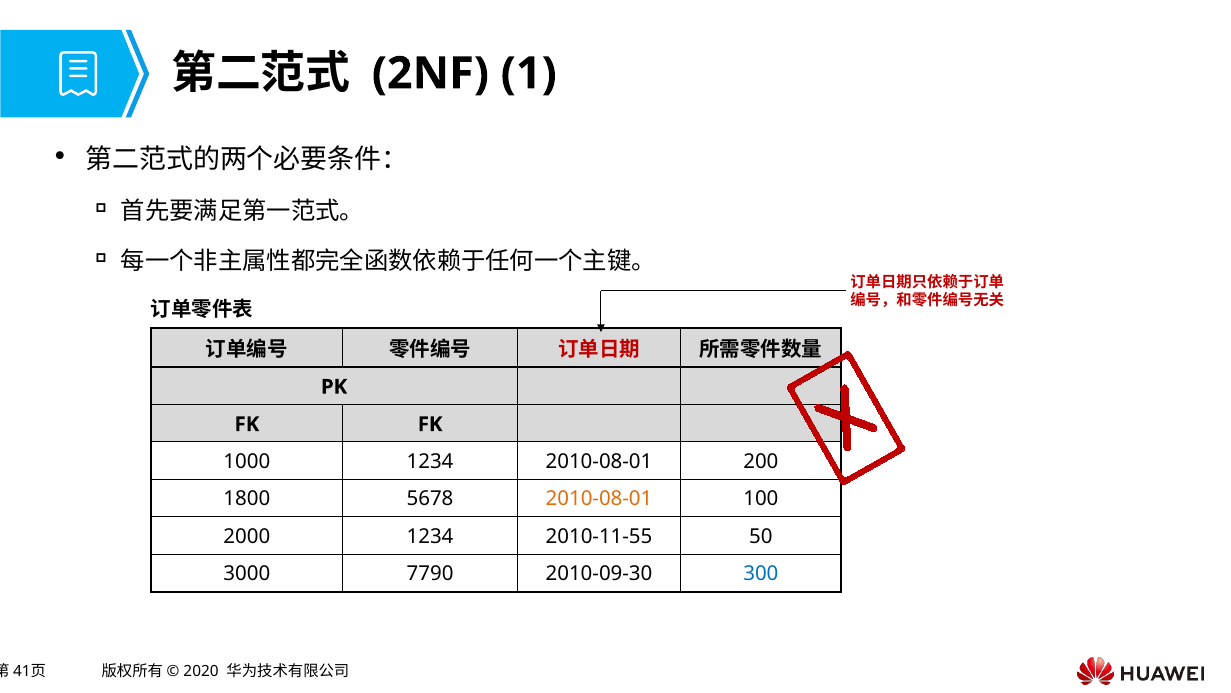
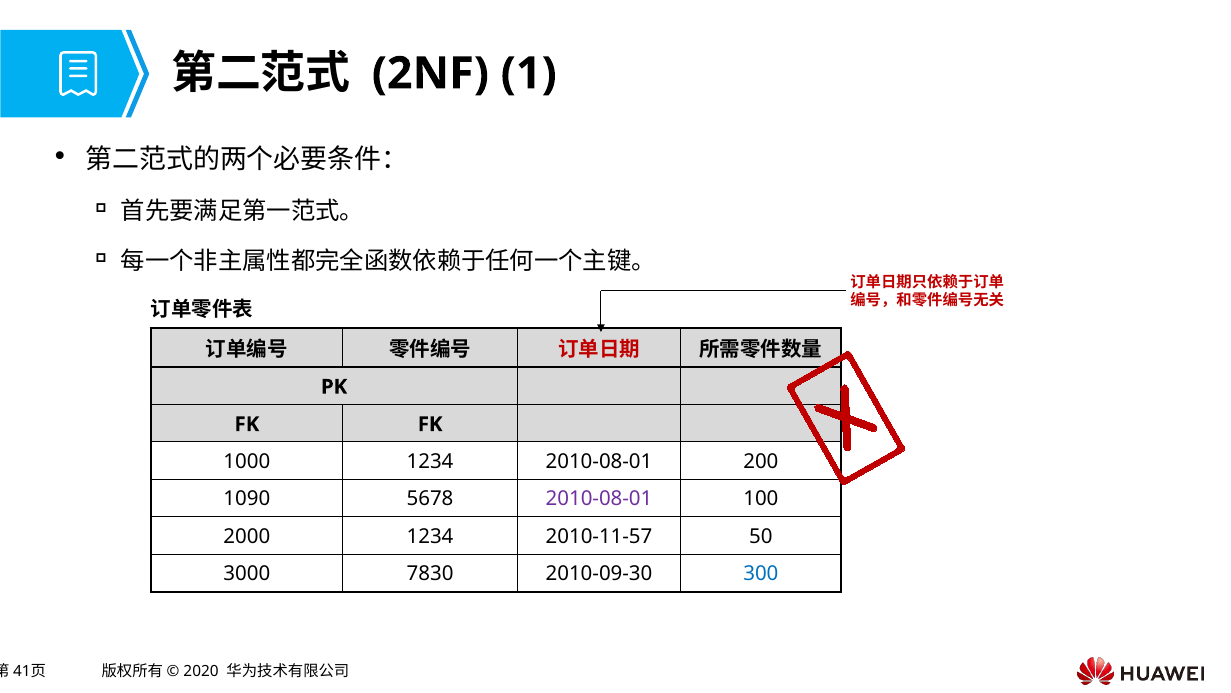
1800: 1800 -> 1090
2010-08-01 at (599, 499) colour: orange -> purple
2010-11-55: 2010-11-55 -> 2010-11-57
7790: 7790 -> 7830
